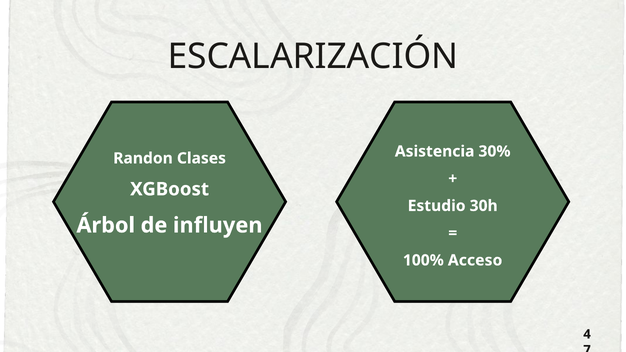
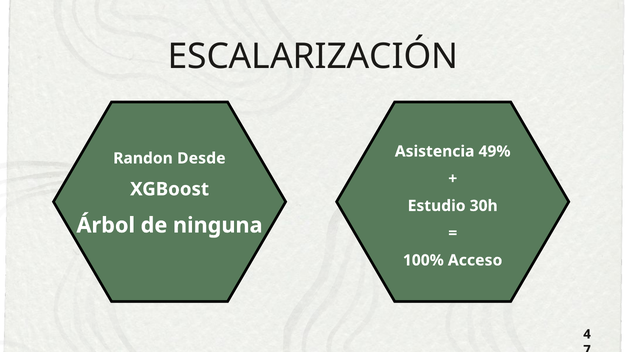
30%: 30% -> 49%
Clases: Clases -> Desde
influyen: influyen -> ninguna
